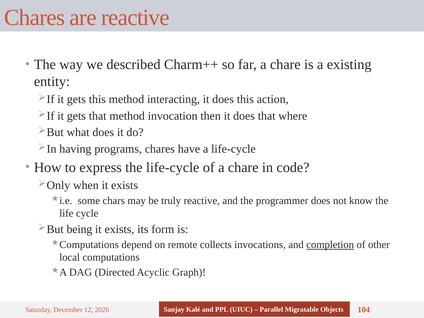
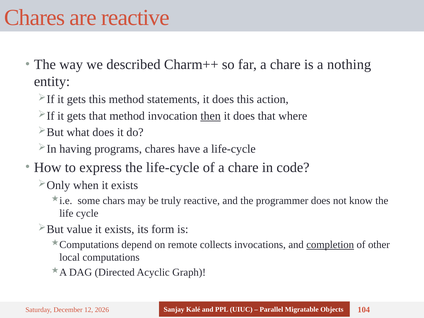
existing: existing -> nothing
interacting: interacting -> statements
then underline: none -> present
being: being -> value
